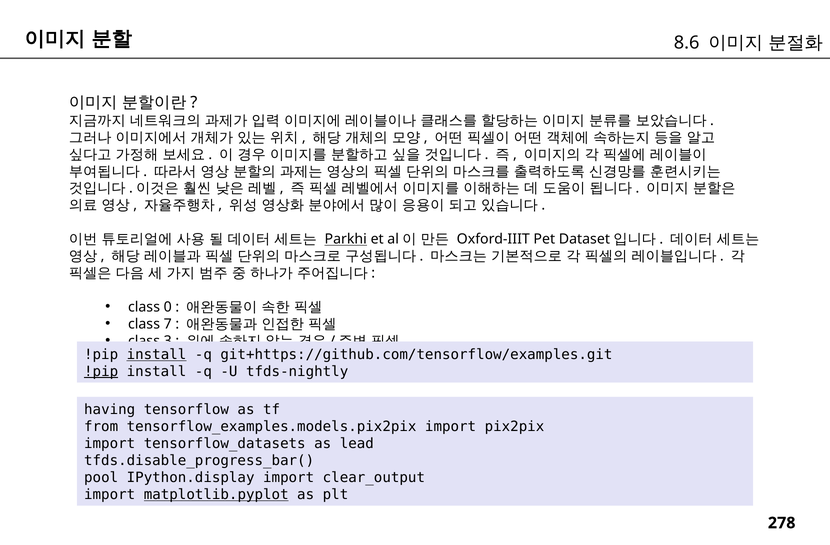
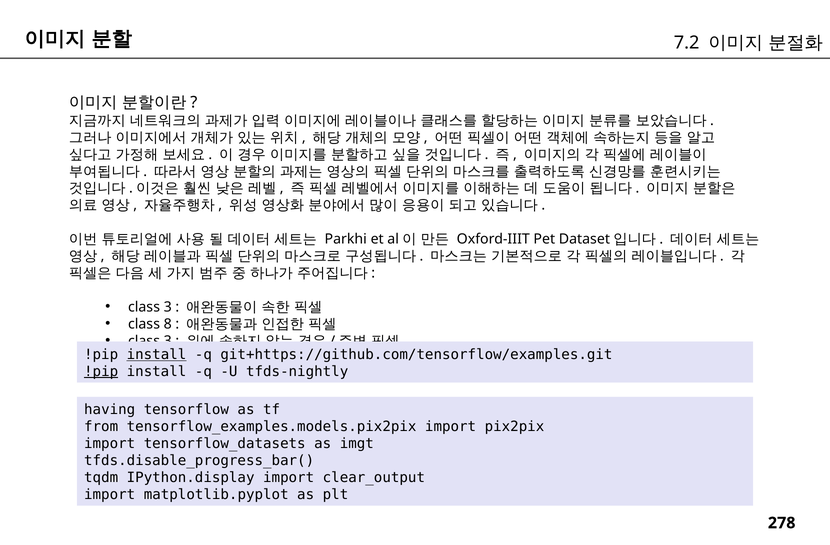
8.6: 8.6 -> 7.2
Parkhi underline: present -> none
0 at (168, 307): 0 -> 3
7: 7 -> 8
lead: lead -> imgt
pool: pool -> tqdm
matplotlib.pyplot underline: present -> none
